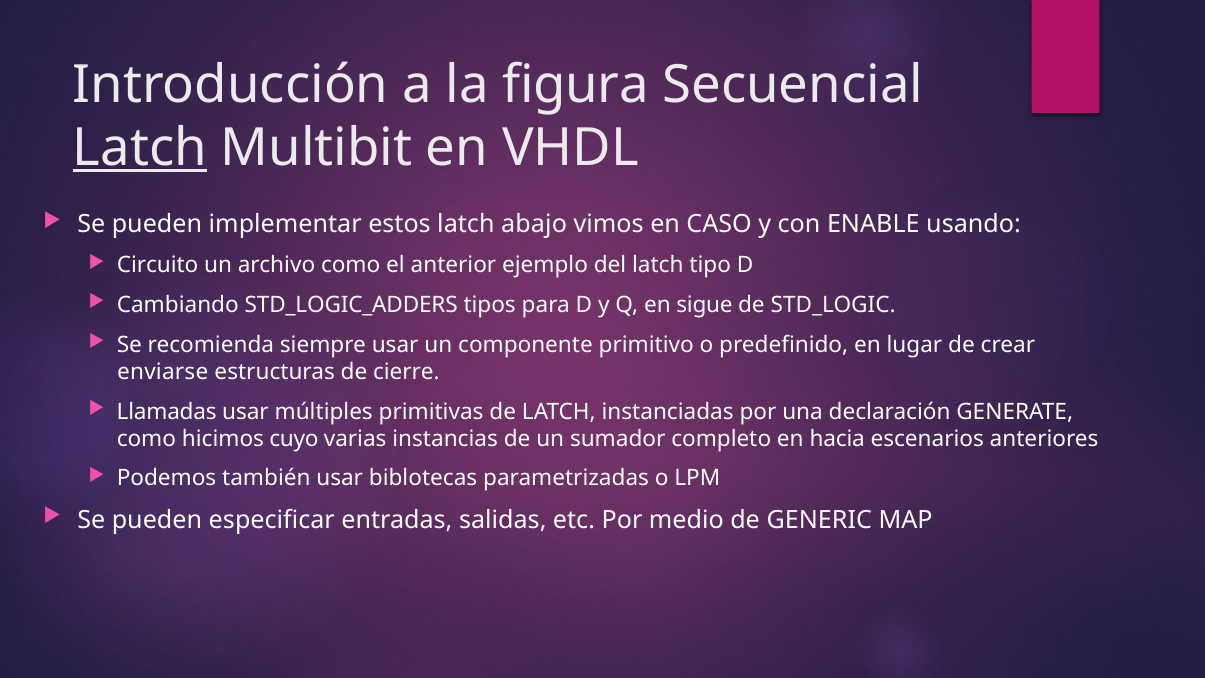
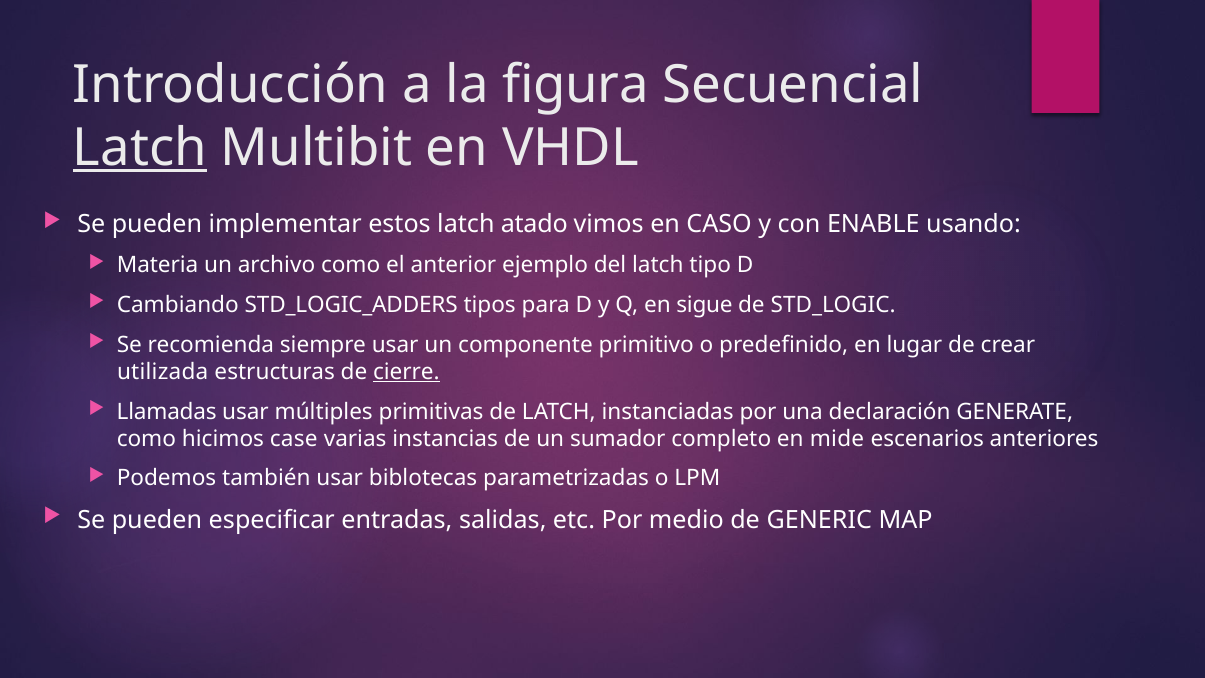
abajo: abajo -> atado
Circuito: Circuito -> Materia
enviarse: enviarse -> utilizada
cierre underline: none -> present
cuyo: cuyo -> case
hacia: hacia -> mide
